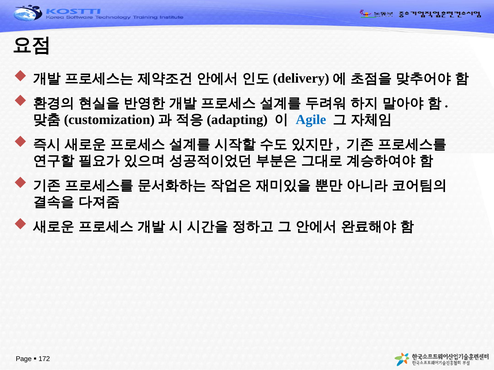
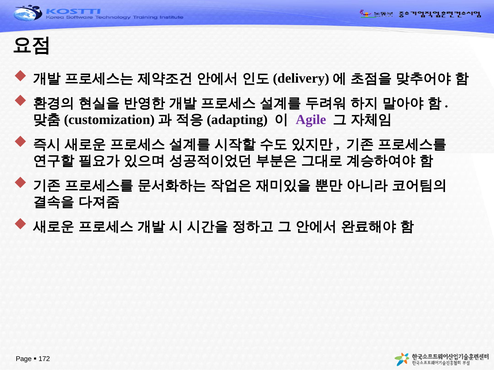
Agile colour: blue -> purple
